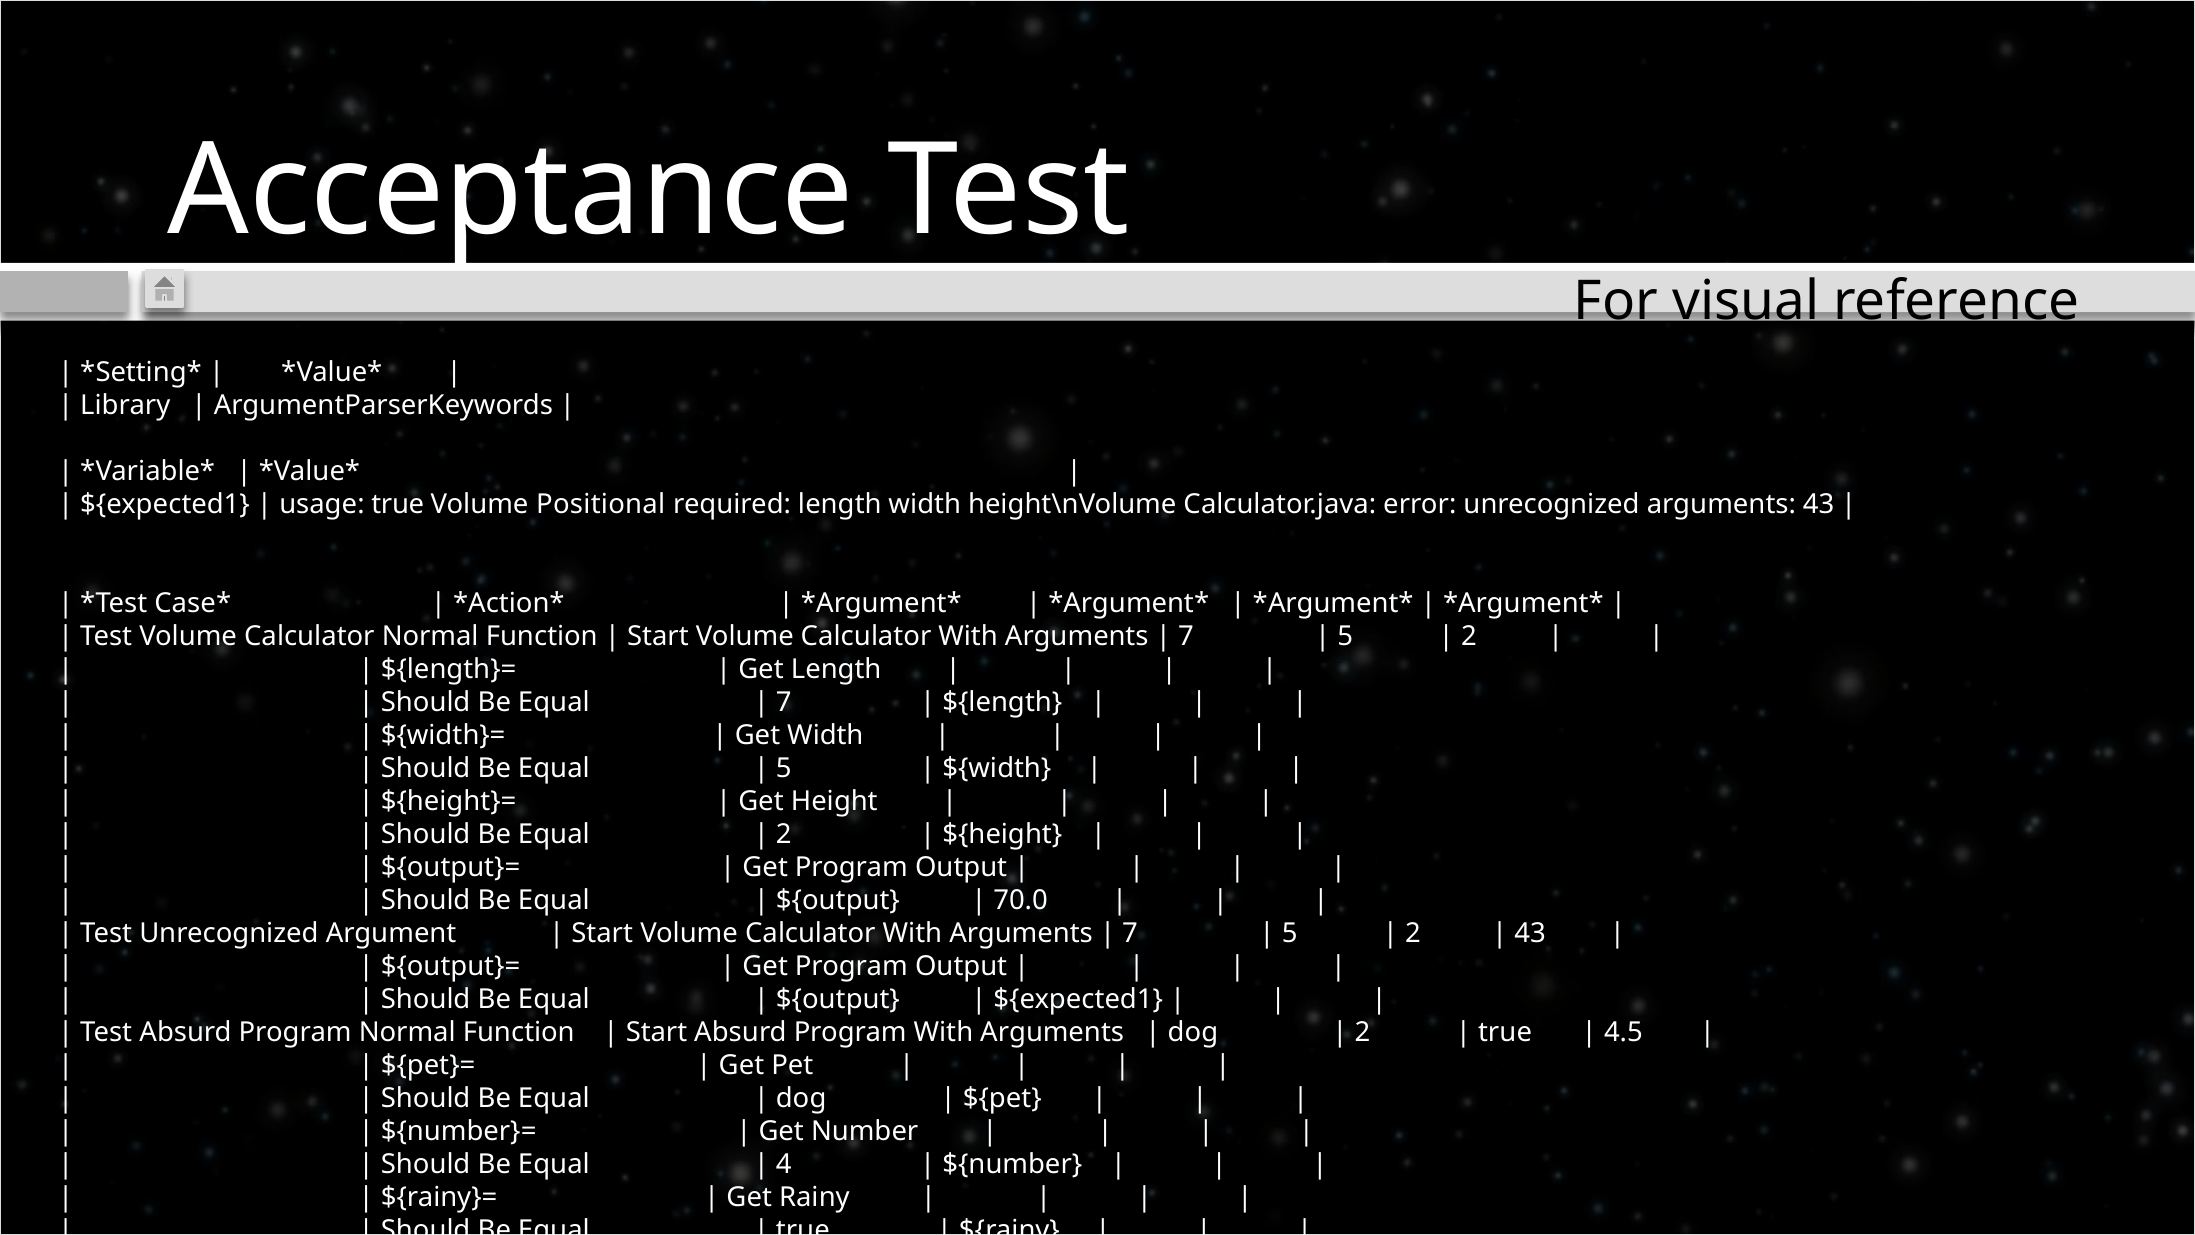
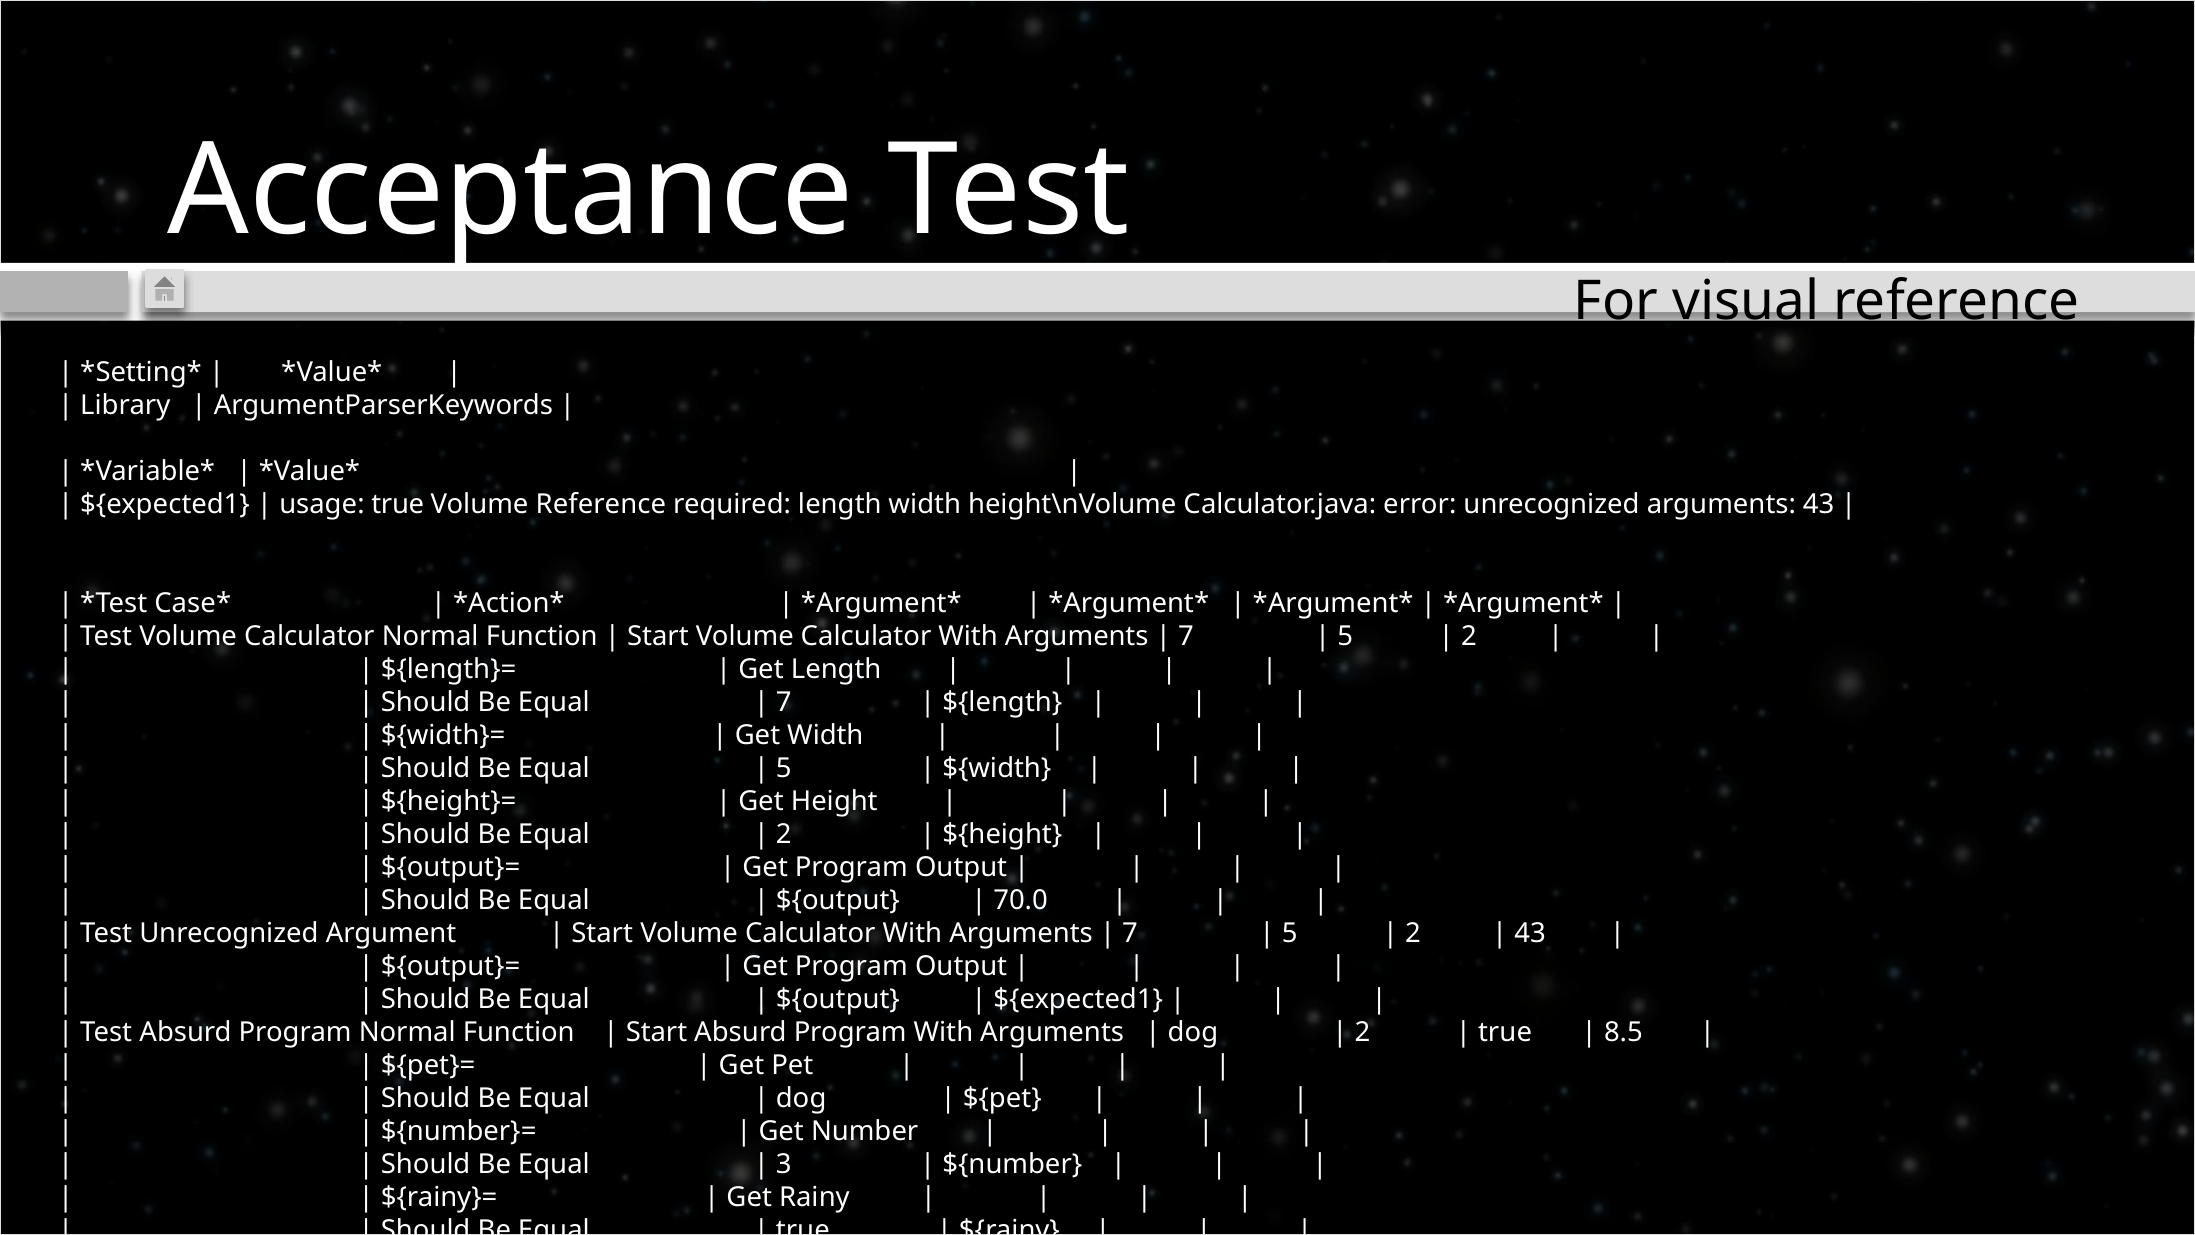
Volume Positional: Positional -> Reference
4.5: 4.5 -> 8.5
4 at (784, 1164): 4 -> 3
